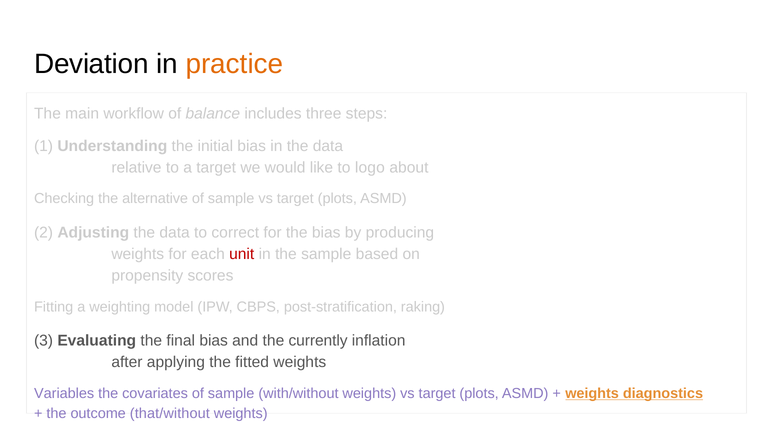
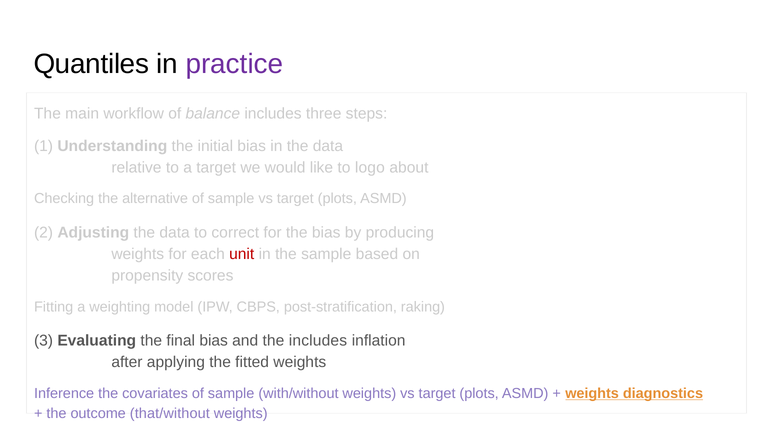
Deviation: Deviation -> Quantiles
practice colour: orange -> purple
the currently: currently -> includes
Variables: Variables -> Inference
